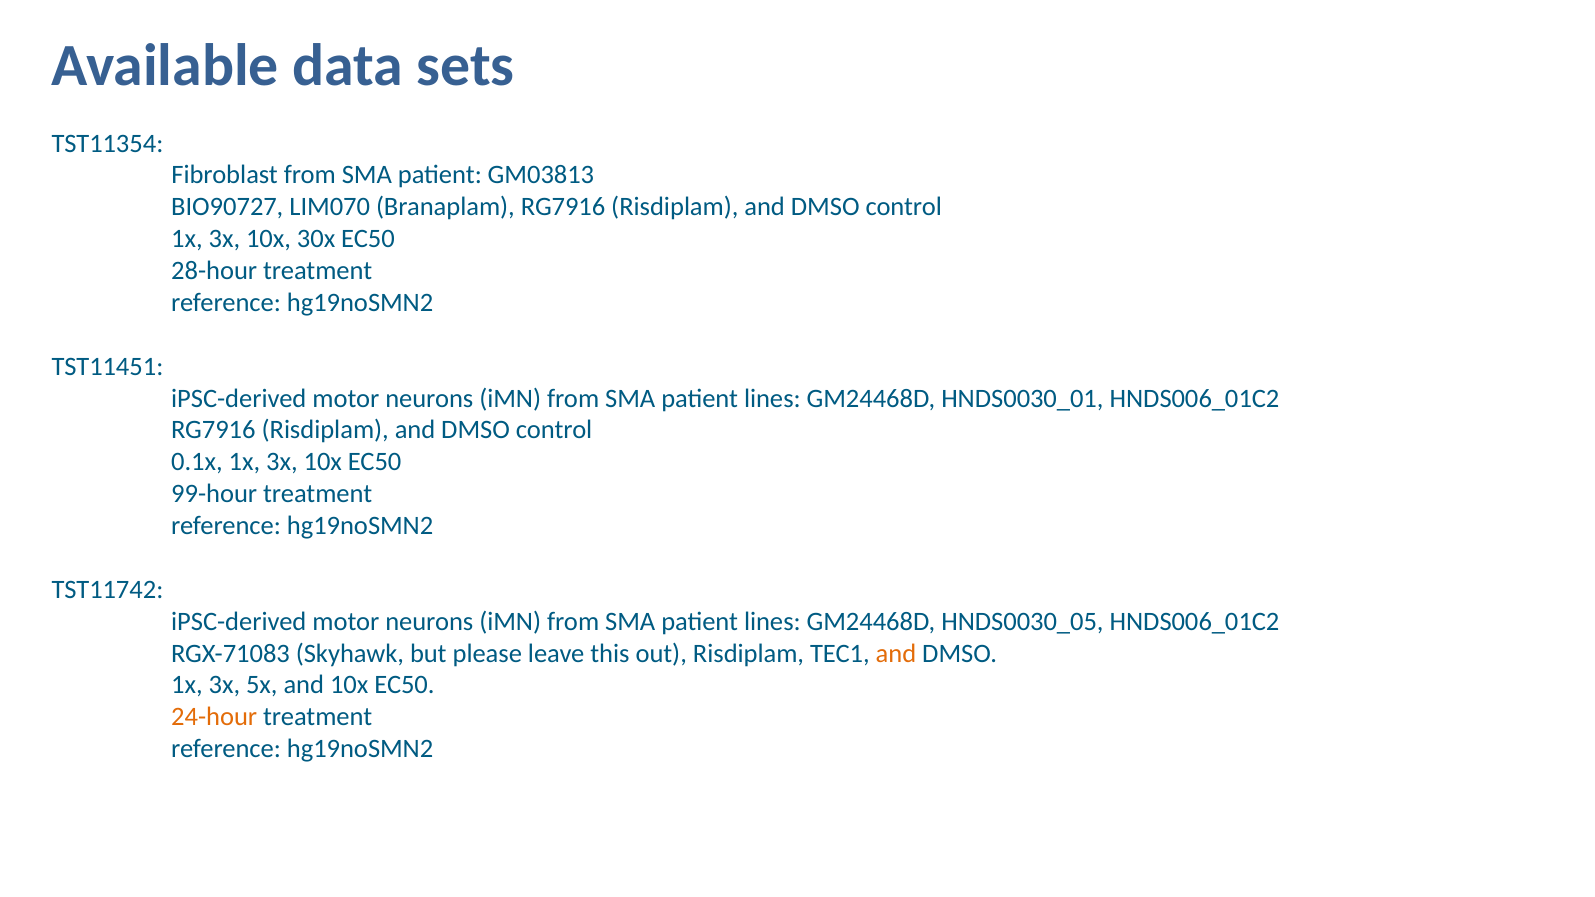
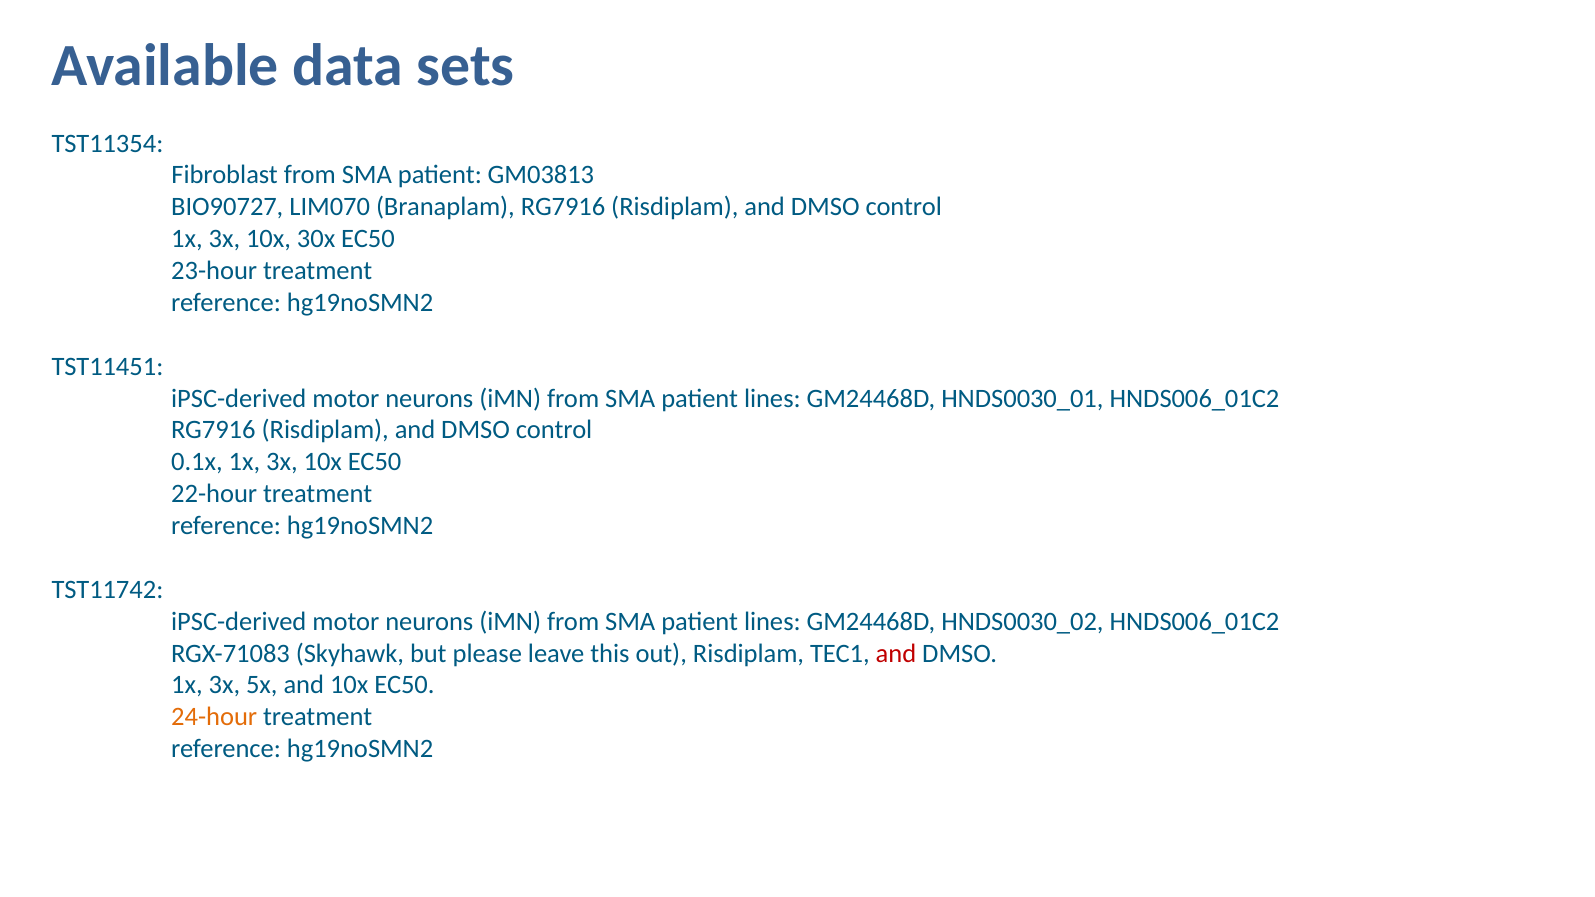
28-hour: 28-hour -> 23-hour
99-hour: 99-hour -> 22-hour
HNDS0030_05: HNDS0030_05 -> HNDS0030_02
and at (896, 653) colour: orange -> red
